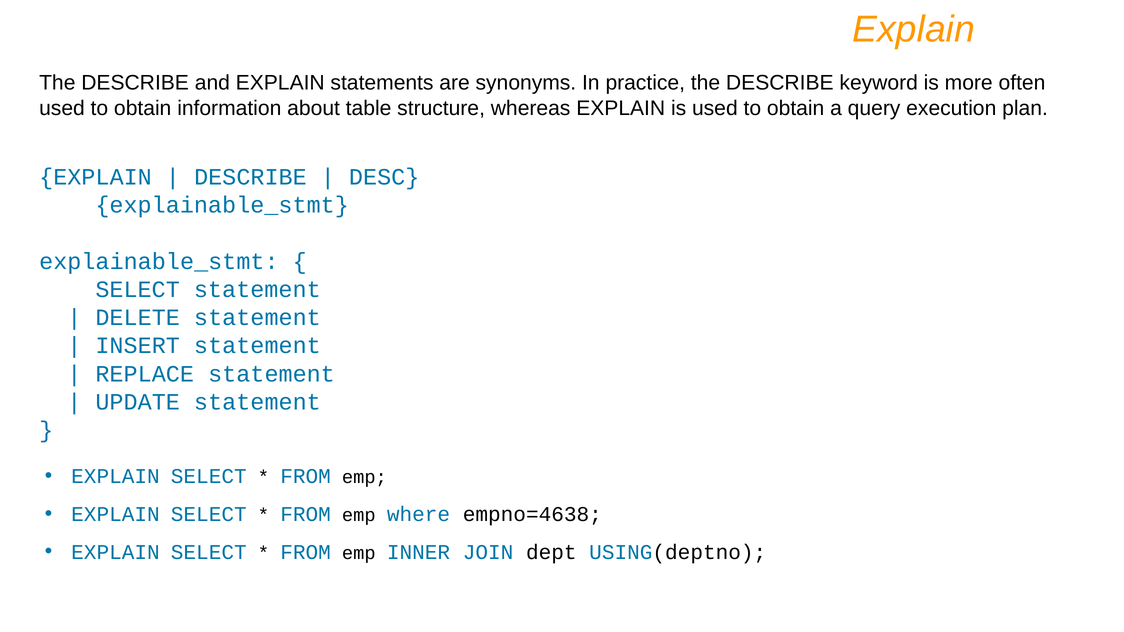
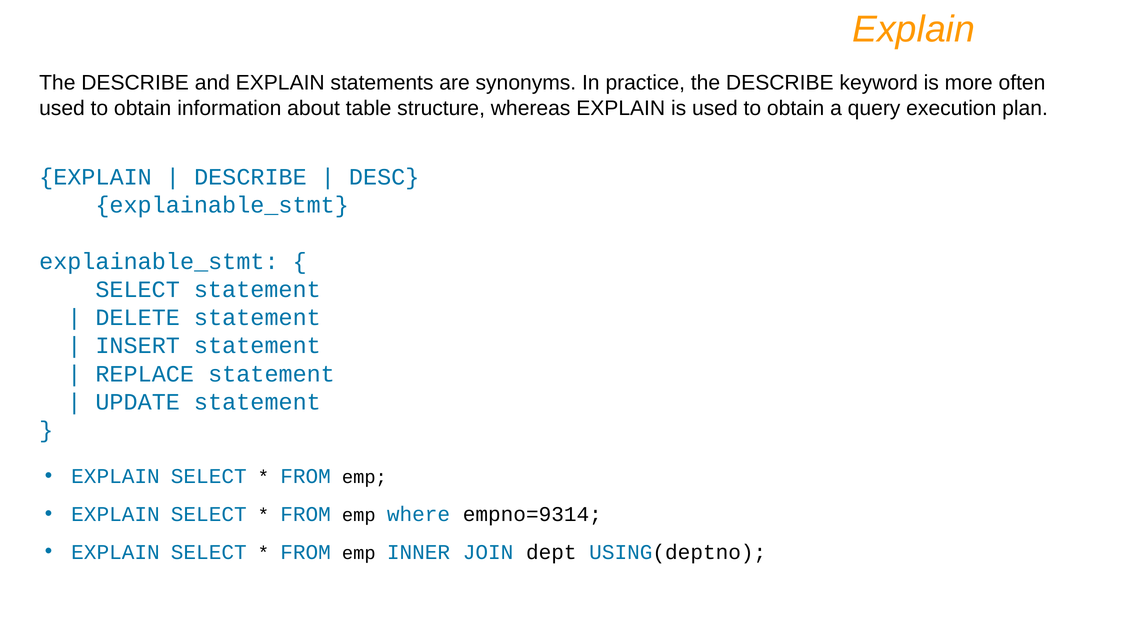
empno=4638: empno=4638 -> empno=9314
